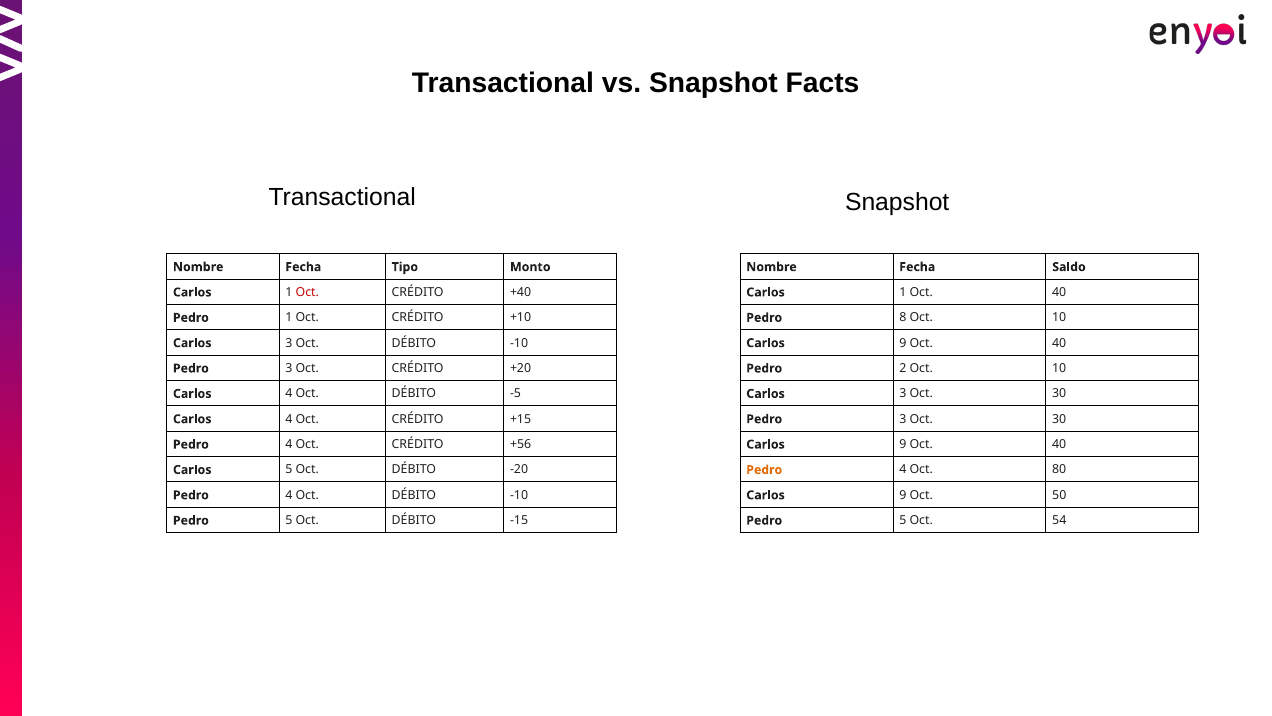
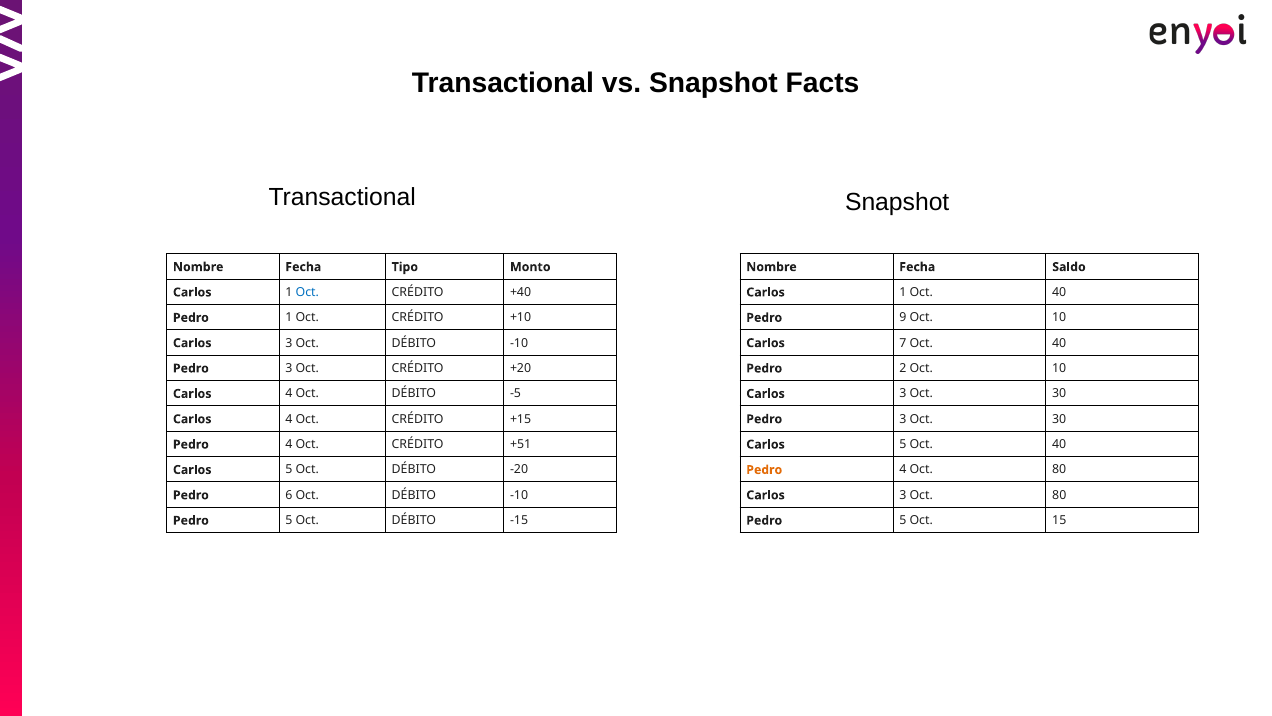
Oct at (307, 292) colour: red -> blue
8: 8 -> 9
9 at (903, 343): 9 -> 7
+56: +56 -> +51
9 at (903, 444): 9 -> 5
4 at (289, 495): 4 -> 6
9 at (903, 495): 9 -> 3
50 at (1059, 495): 50 -> 80
54: 54 -> 15
